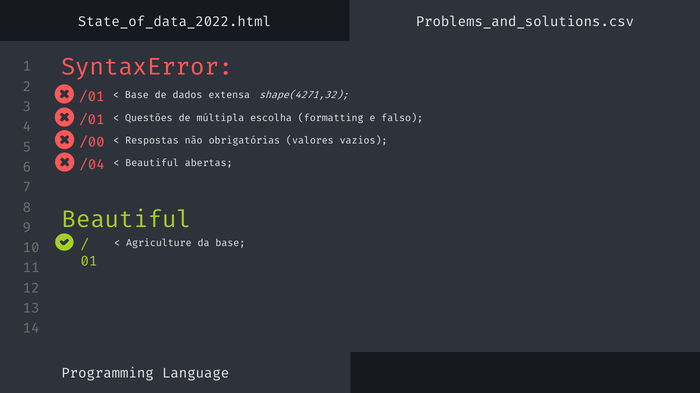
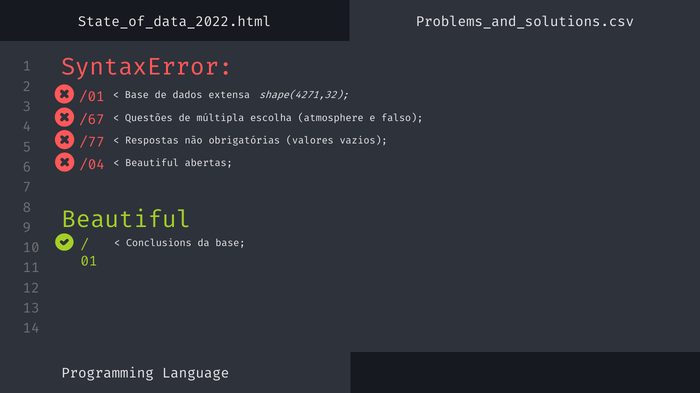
formatting: formatting -> atmosphere
/01 at (92, 120): /01 -> /67
/00: /00 -> /77
Agriculture: Agriculture -> Conclusions
